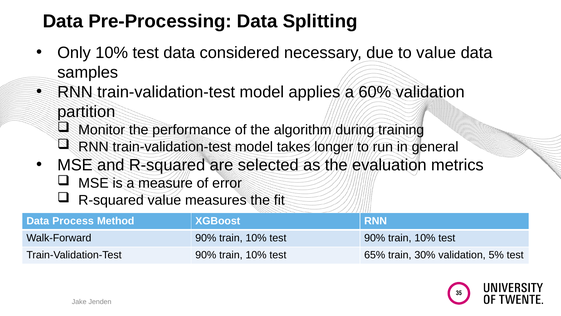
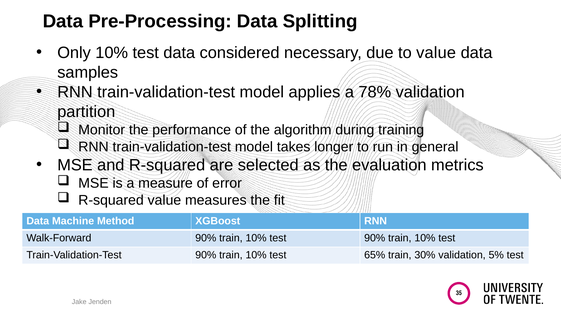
60%: 60% -> 78%
Process: Process -> Machine
